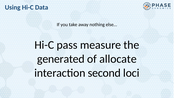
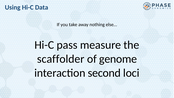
generated: generated -> scaffolder
allocate: allocate -> genome
